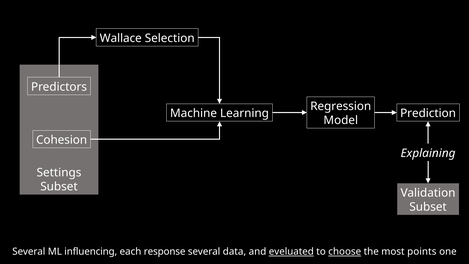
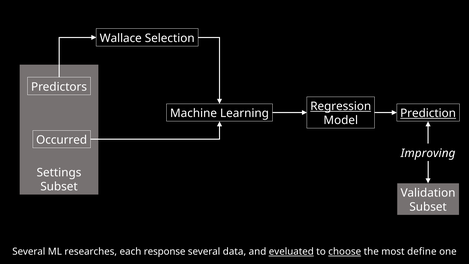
Regression underline: none -> present
Prediction underline: none -> present
Cohesion: Cohesion -> Occurred
Explaining: Explaining -> Improving
influencing: influencing -> researches
points: points -> define
